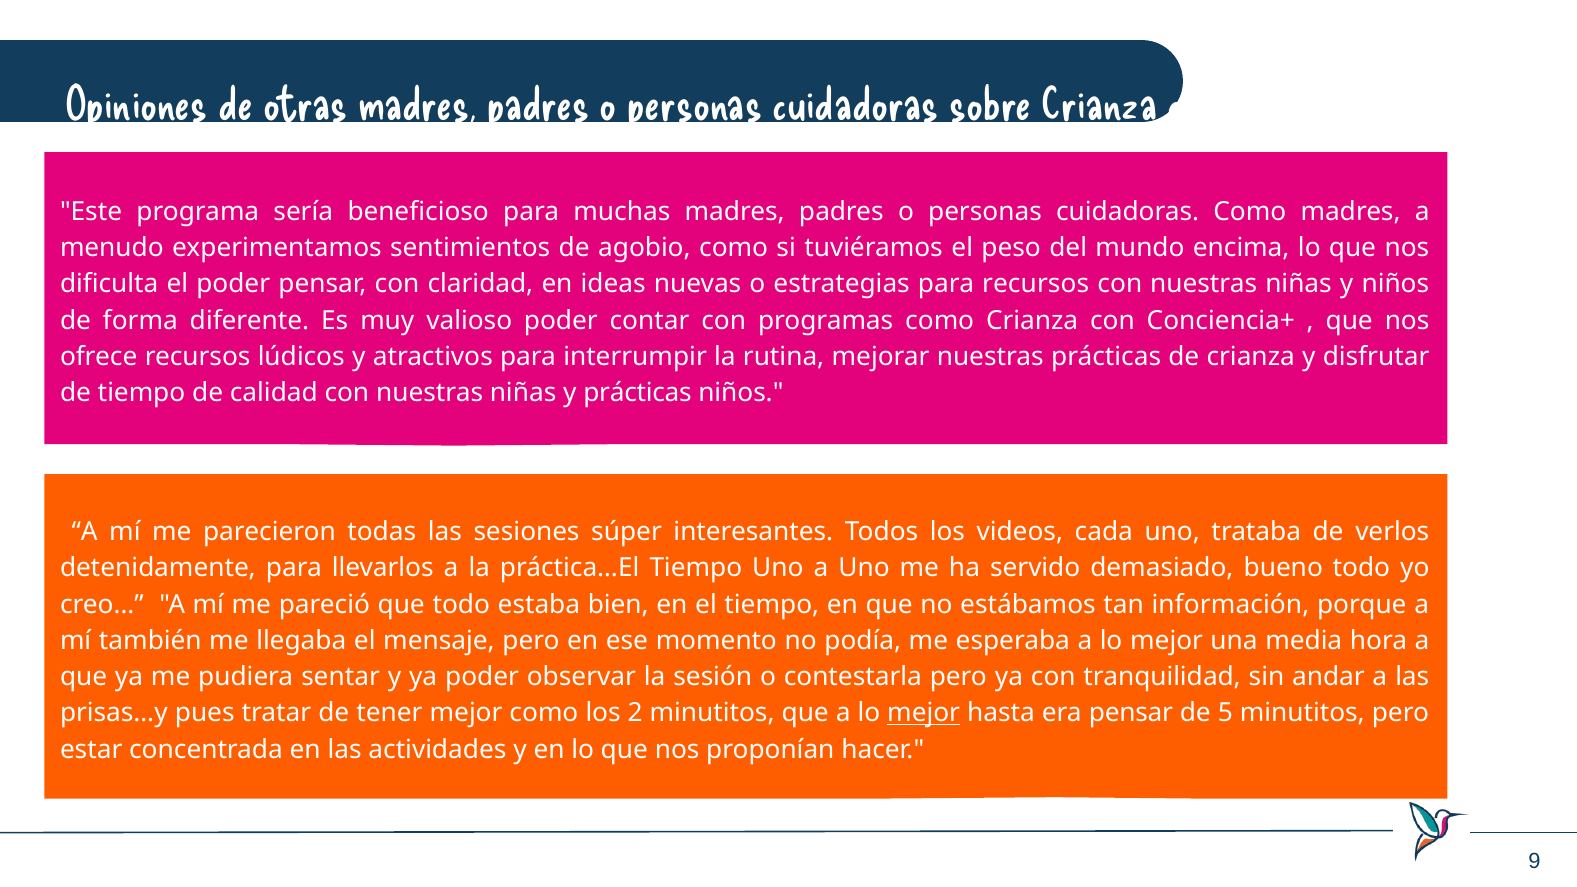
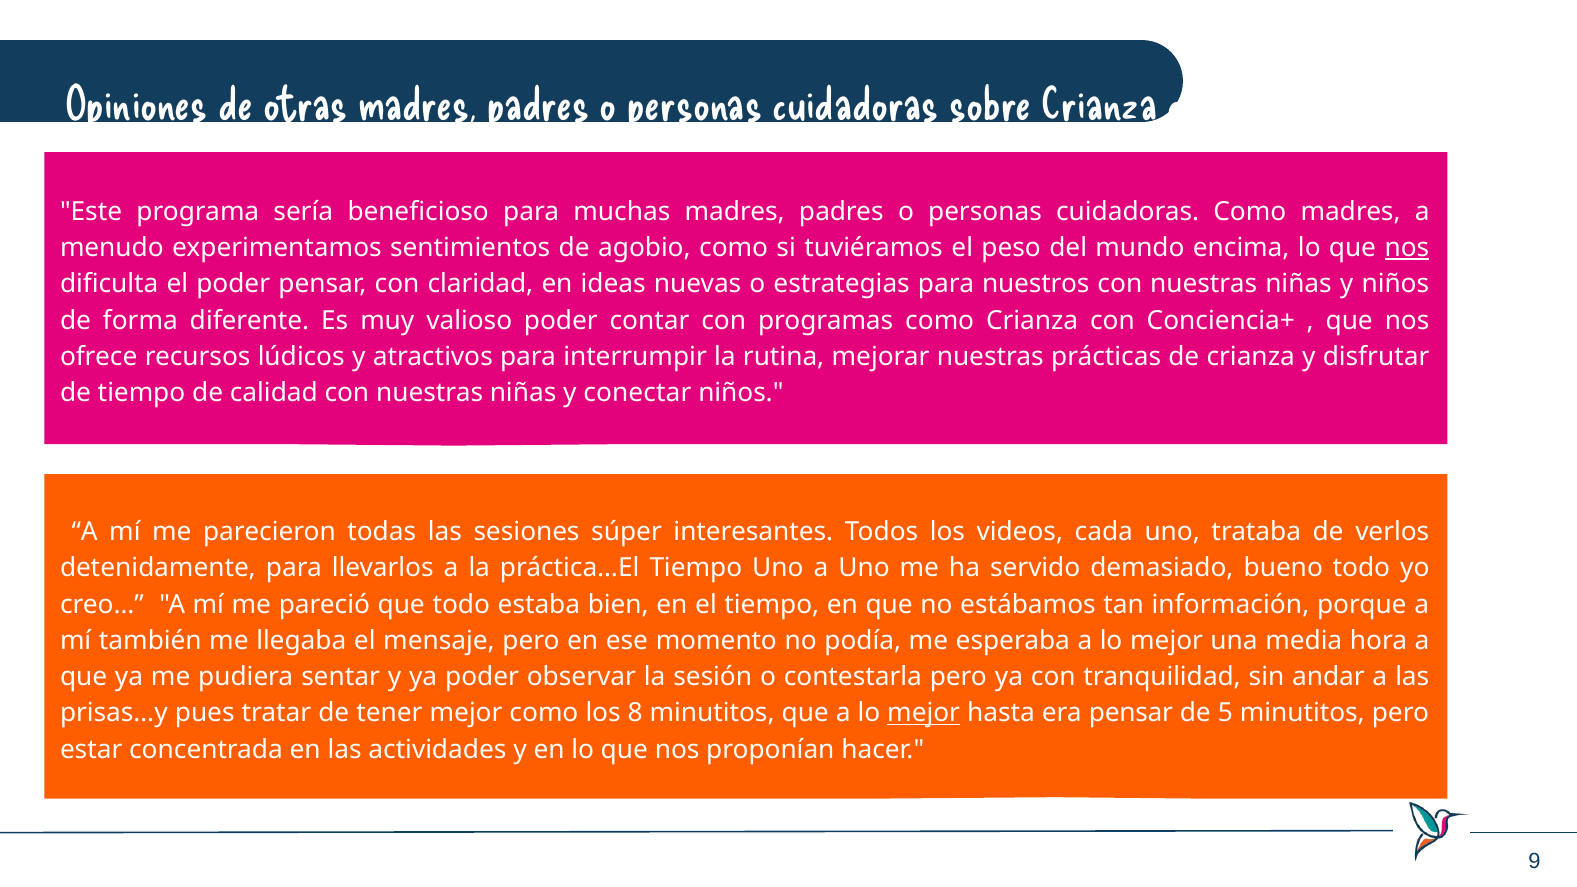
nos at (1407, 248) underline: none -> present
para recursos: recursos -> nuestros
y prácticas: prácticas -> conectar
2: 2 -> 8
